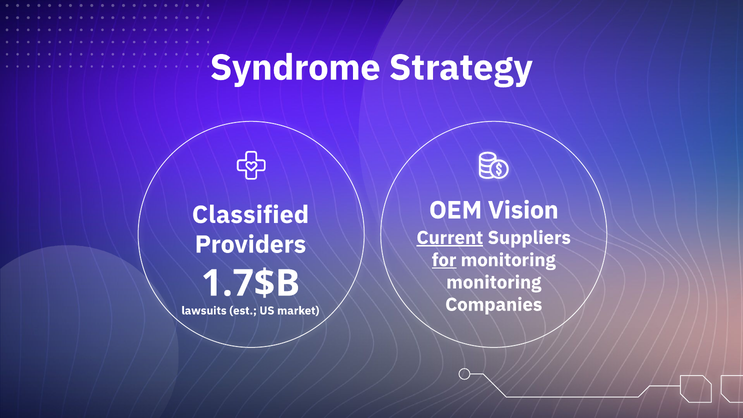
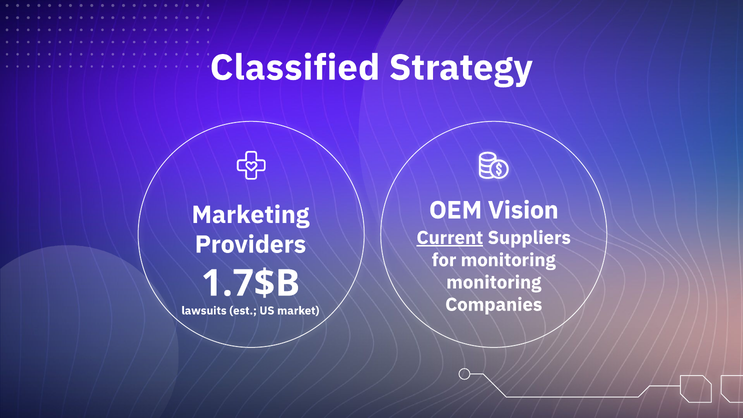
Syndrome: Syndrome -> Classified
Classified: Classified -> Marketing
for underline: present -> none
